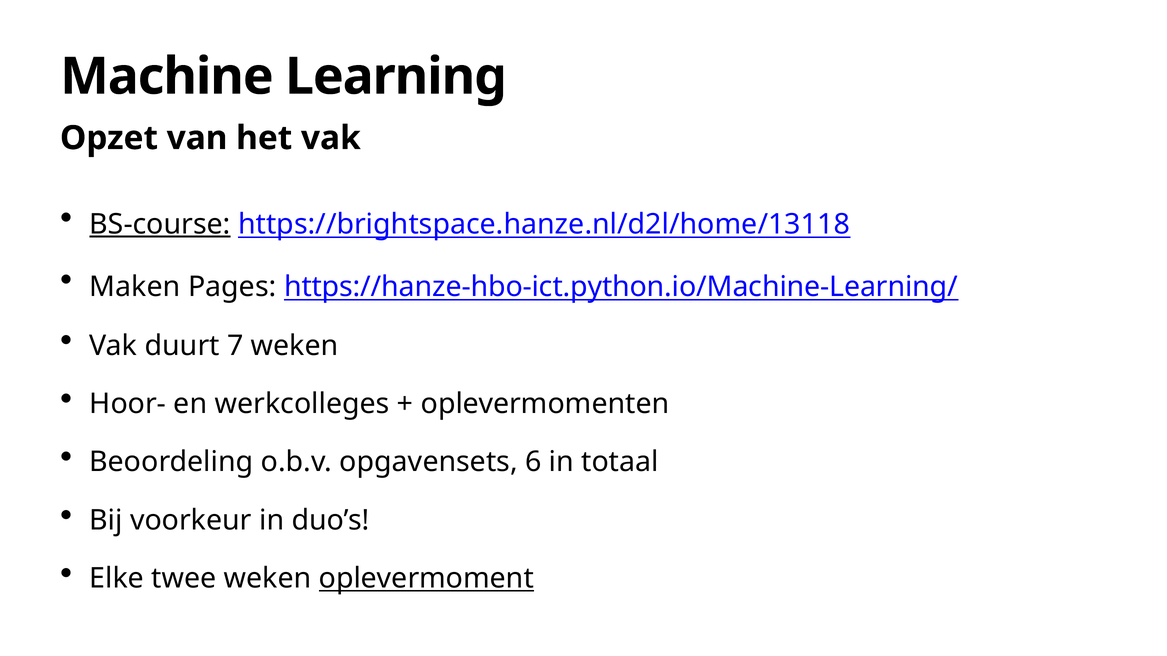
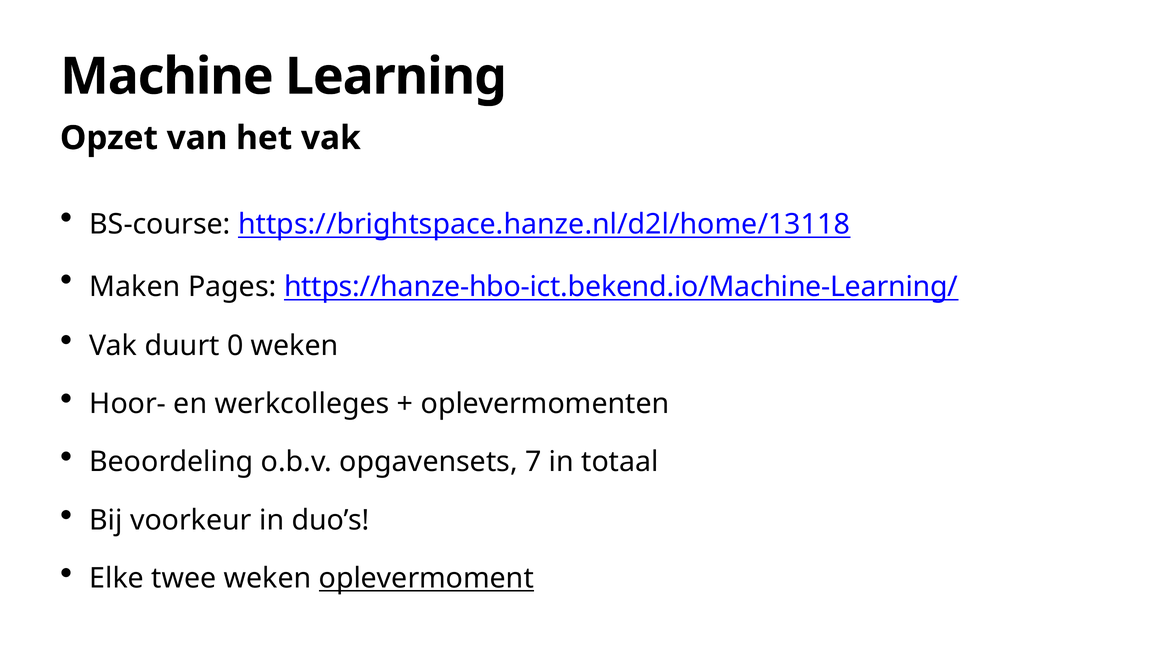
BS-course underline: present -> none
https://hanze-hbo-ict.python.io/Machine-Learning/: https://hanze-hbo-ict.python.io/Machine-Learning/ -> https://hanze-hbo-ict.bekend.io/Machine-Learning/
7: 7 -> 0
6: 6 -> 7
